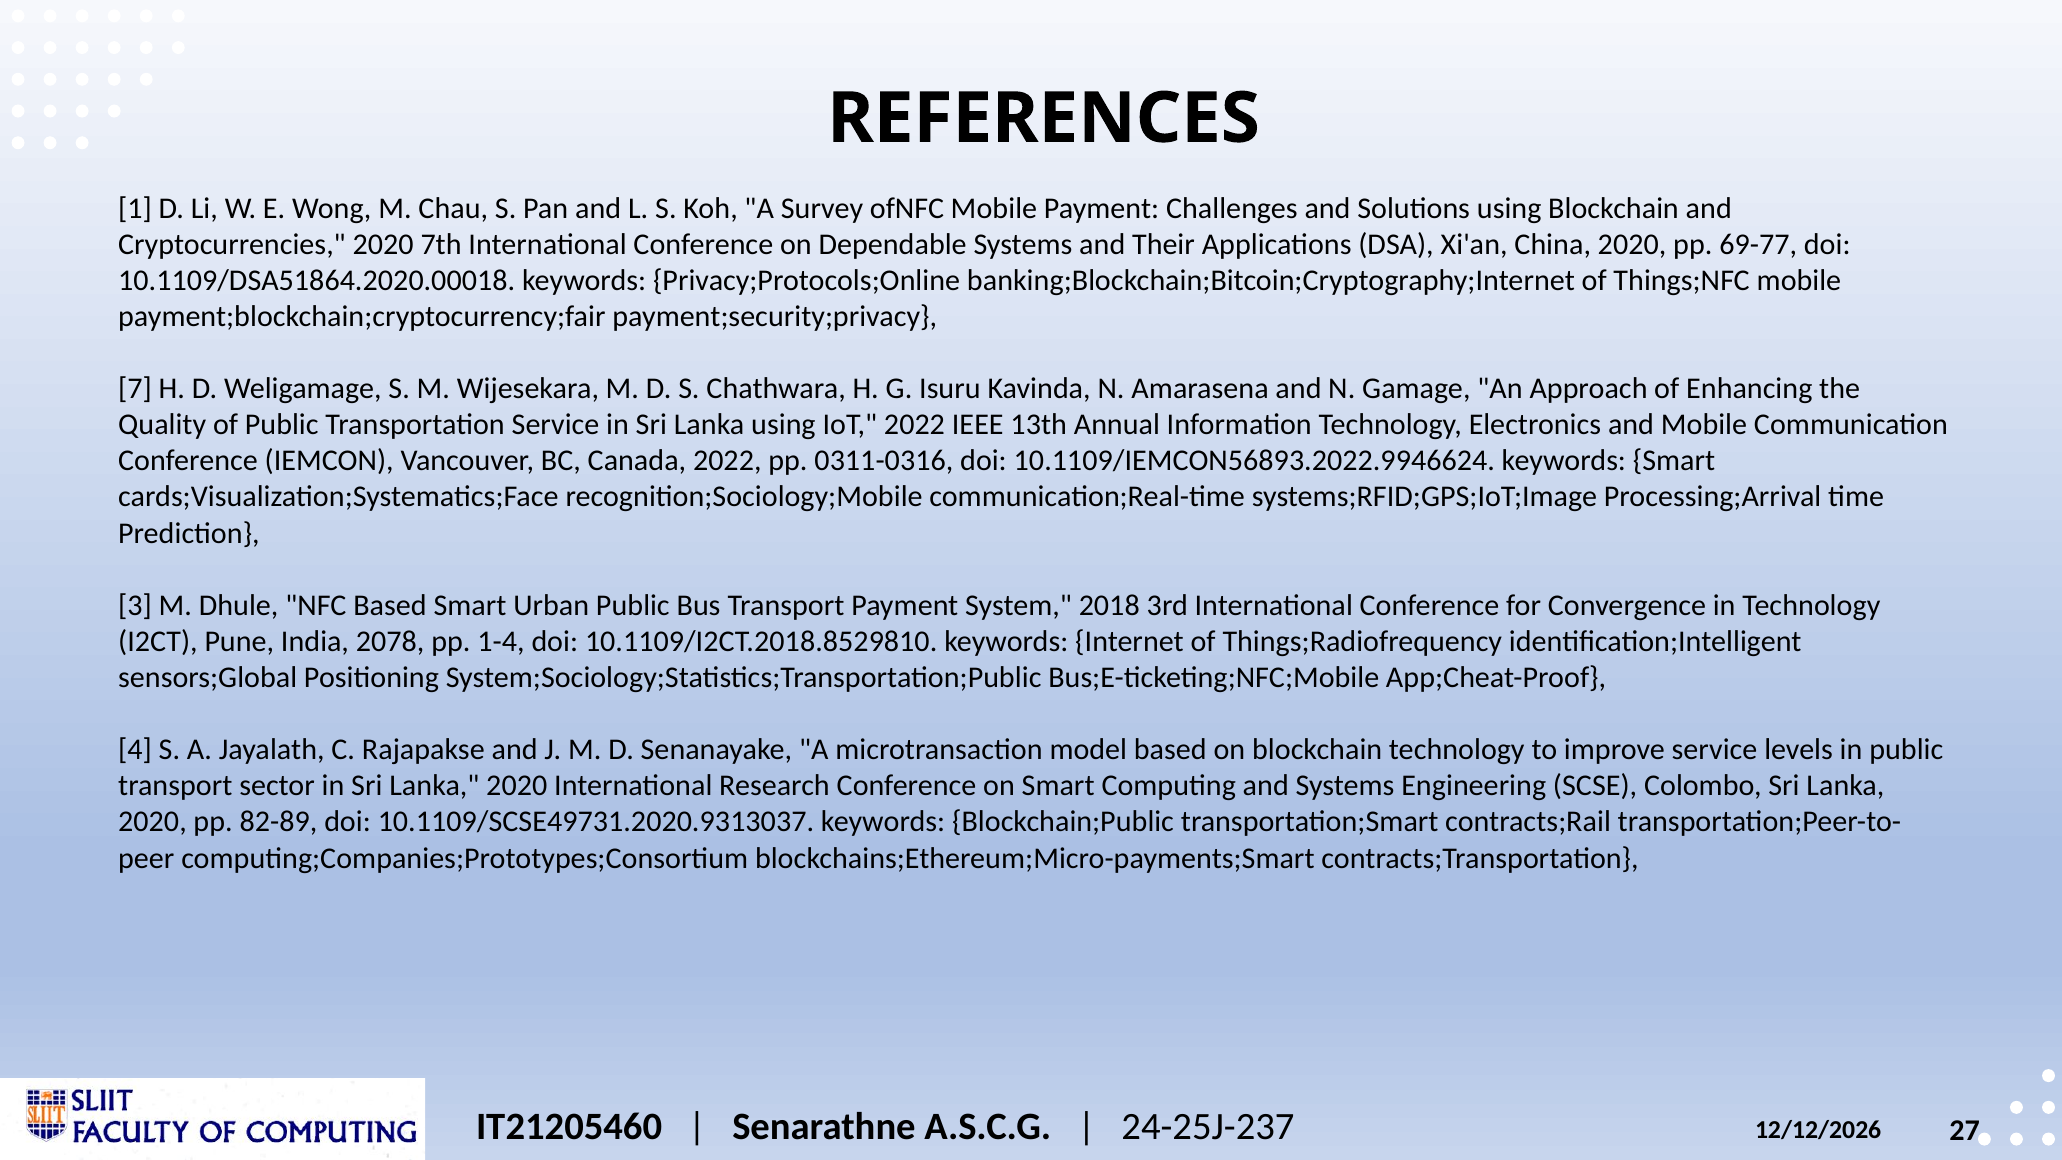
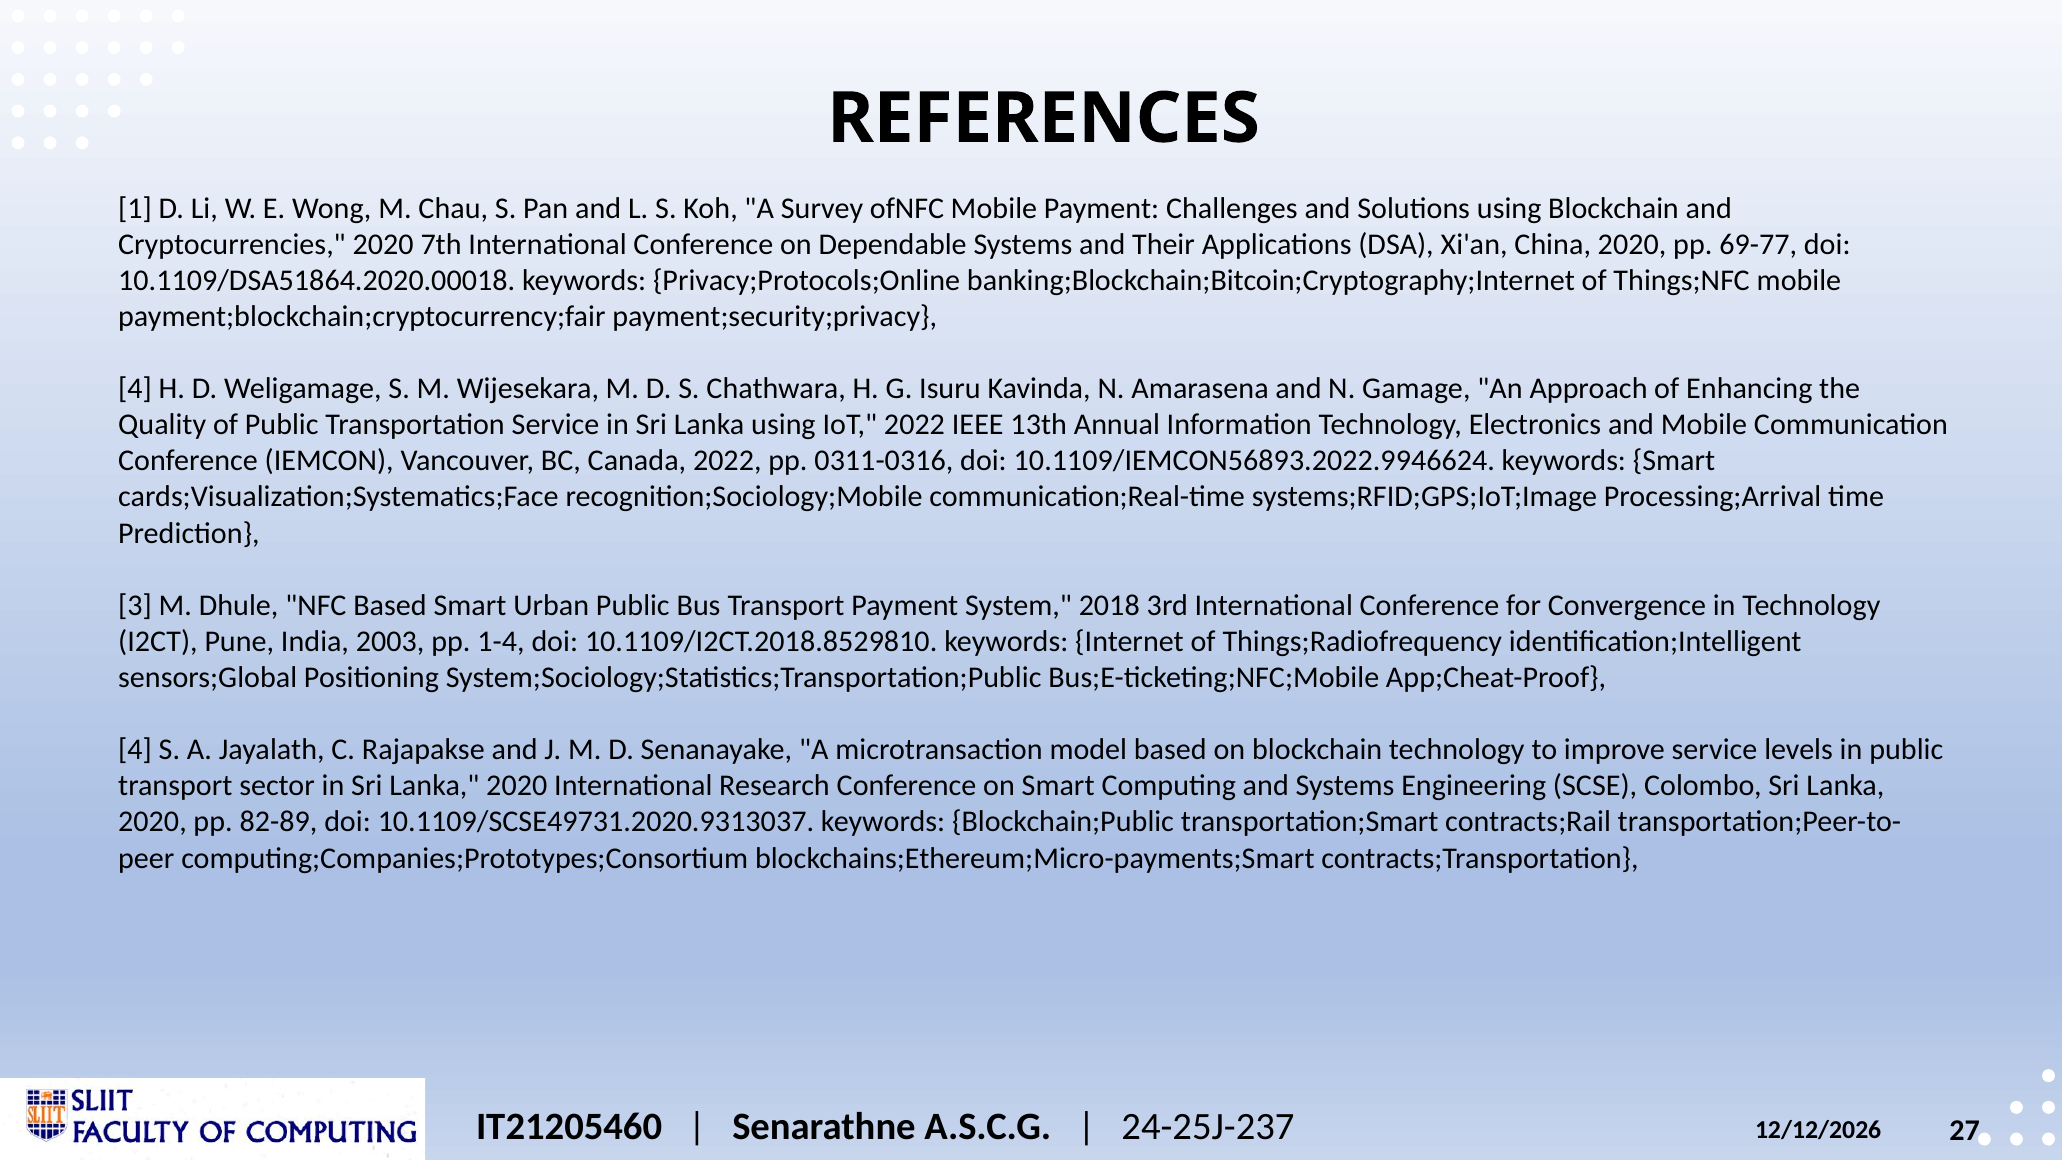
7 at (135, 389): 7 -> 4
2078: 2078 -> 2003
